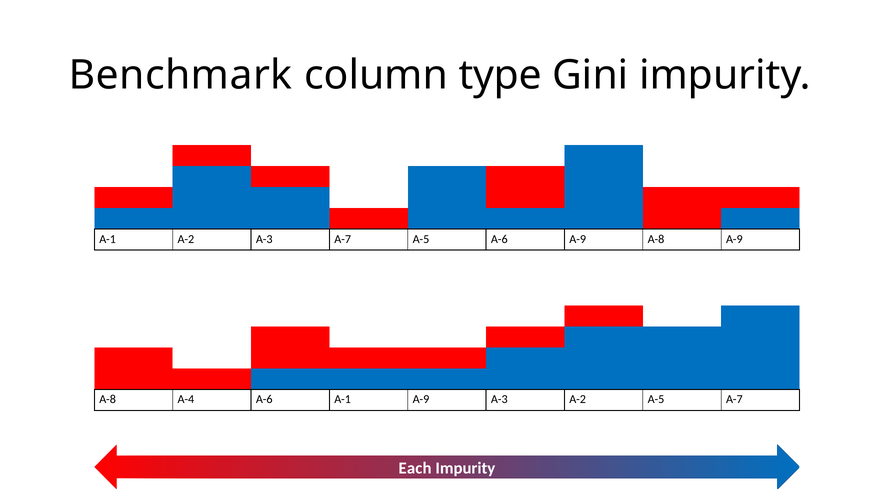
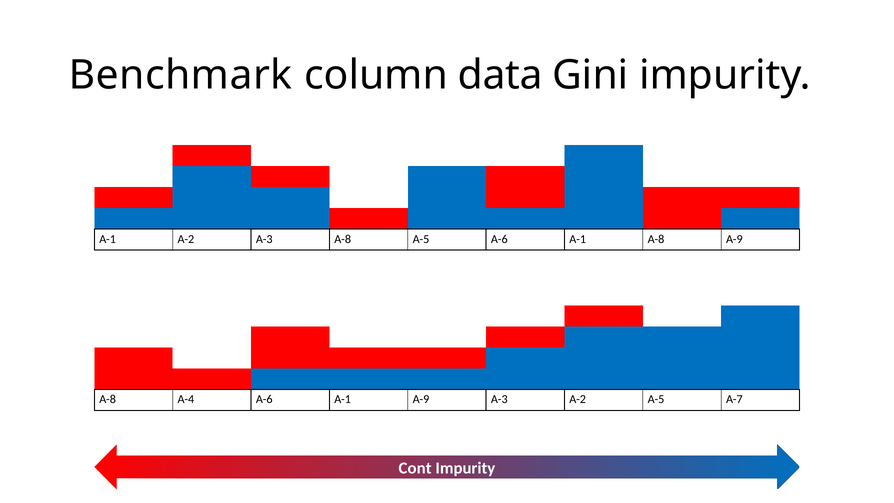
type: type -> data
A-3 A-7: A-7 -> A-8
A-5 A-6 A-9: A-9 -> A-1
Each: Each -> Cont
